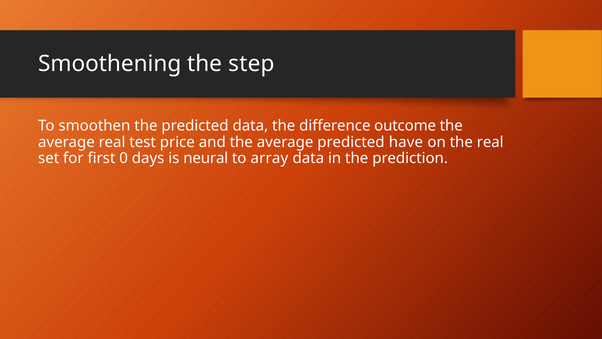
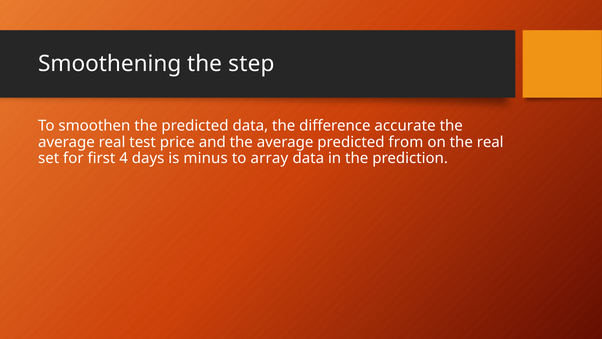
outcome: outcome -> accurate
have: have -> from
0: 0 -> 4
neural: neural -> minus
